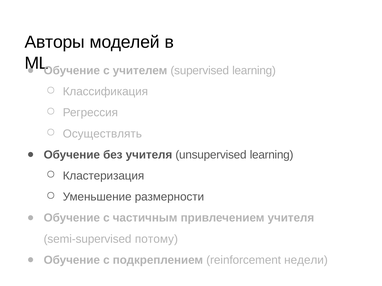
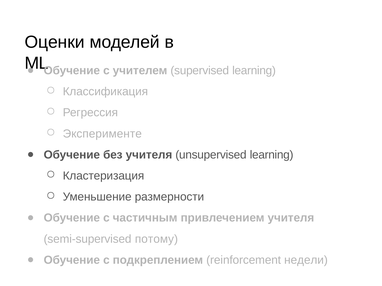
Авторы: Авторы -> Оценки
Осуществлять: Осуществлять -> Эксперименте
